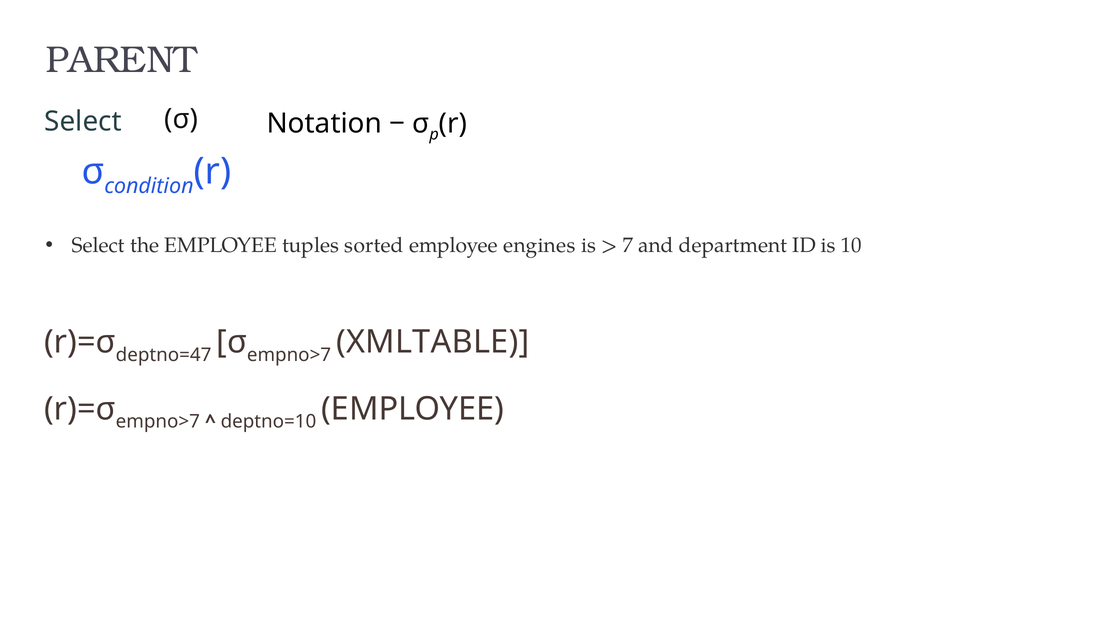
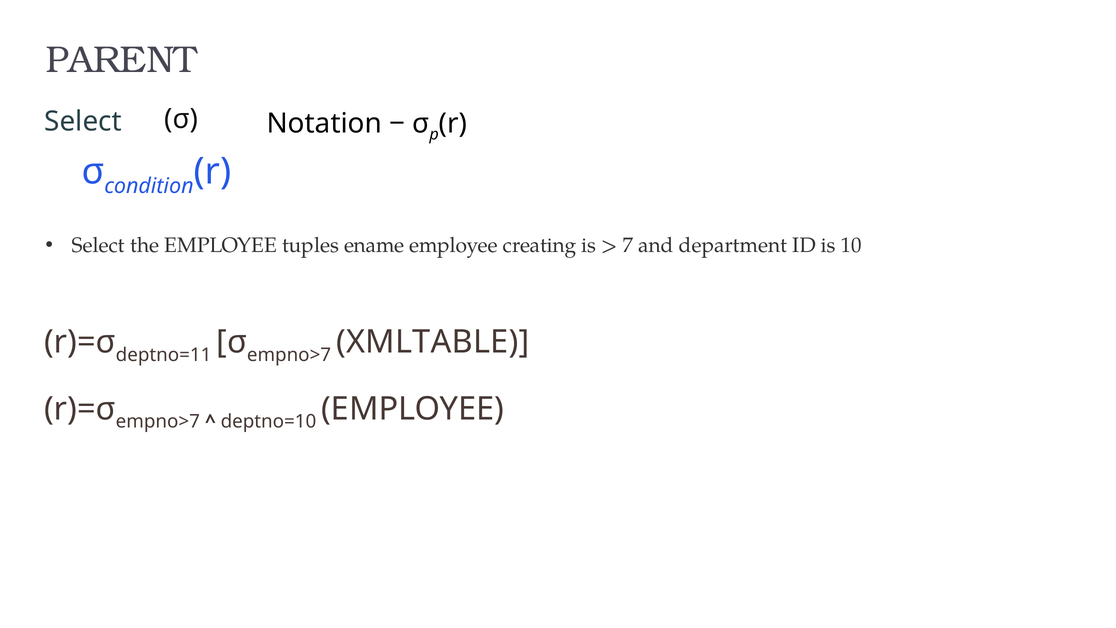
sorted: sorted -> ename
engines: engines -> creating
deptno=47: deptno=47 -> deptno=11
